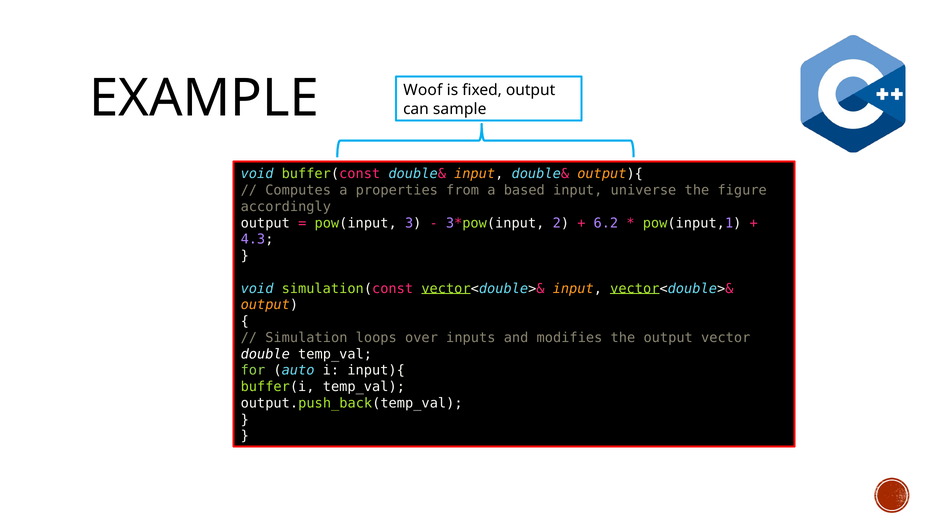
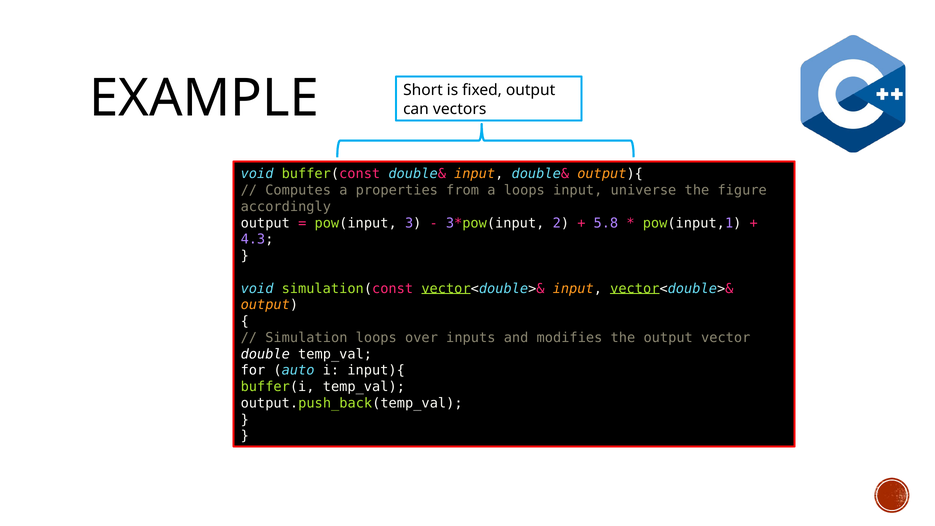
Woof: Woof -> Short
sample: sample -> vectors
a based: based -> loops
6.2: 6.2 -> 5.8
for colour: light green -> white
